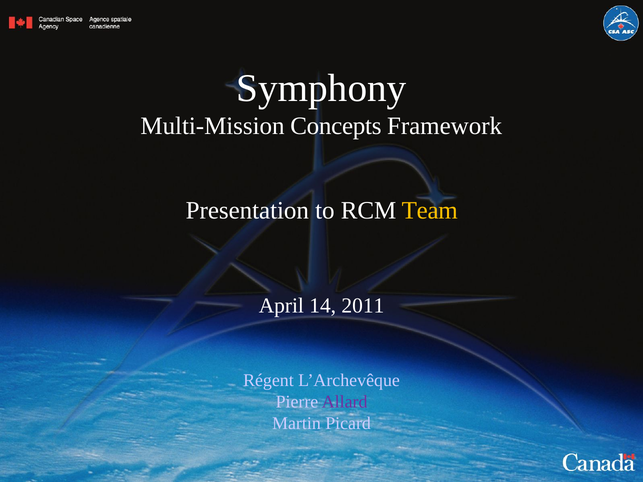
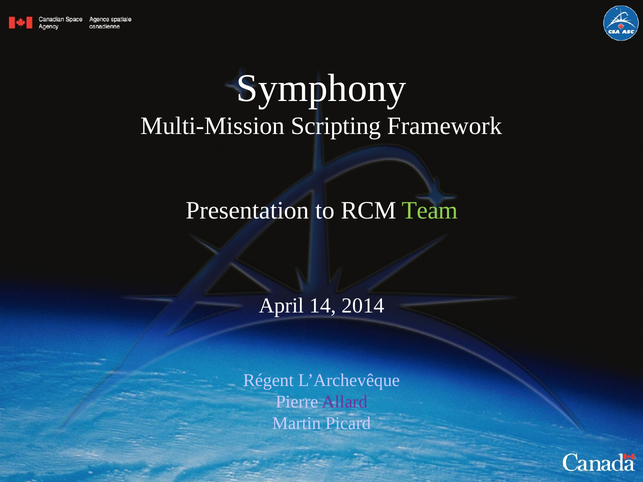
Concepts: Concepts -> Scripting
Team colour: yellow -> light green
2011: 2011 -> 2014
